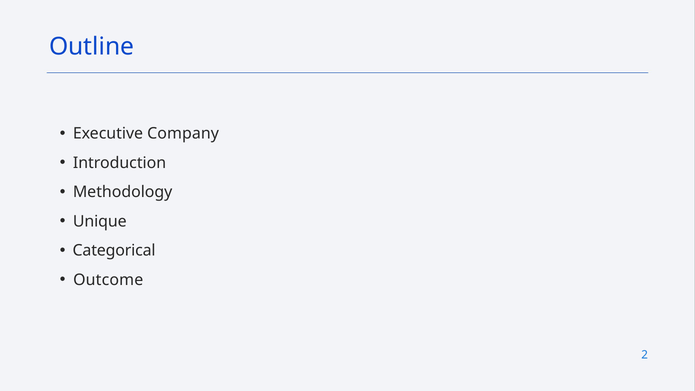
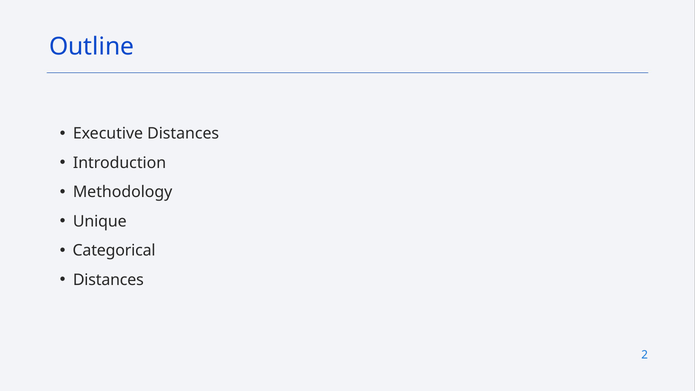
Executive Company: Company -> Distances
Outcome at (108, 280): Outcome -> Distances
